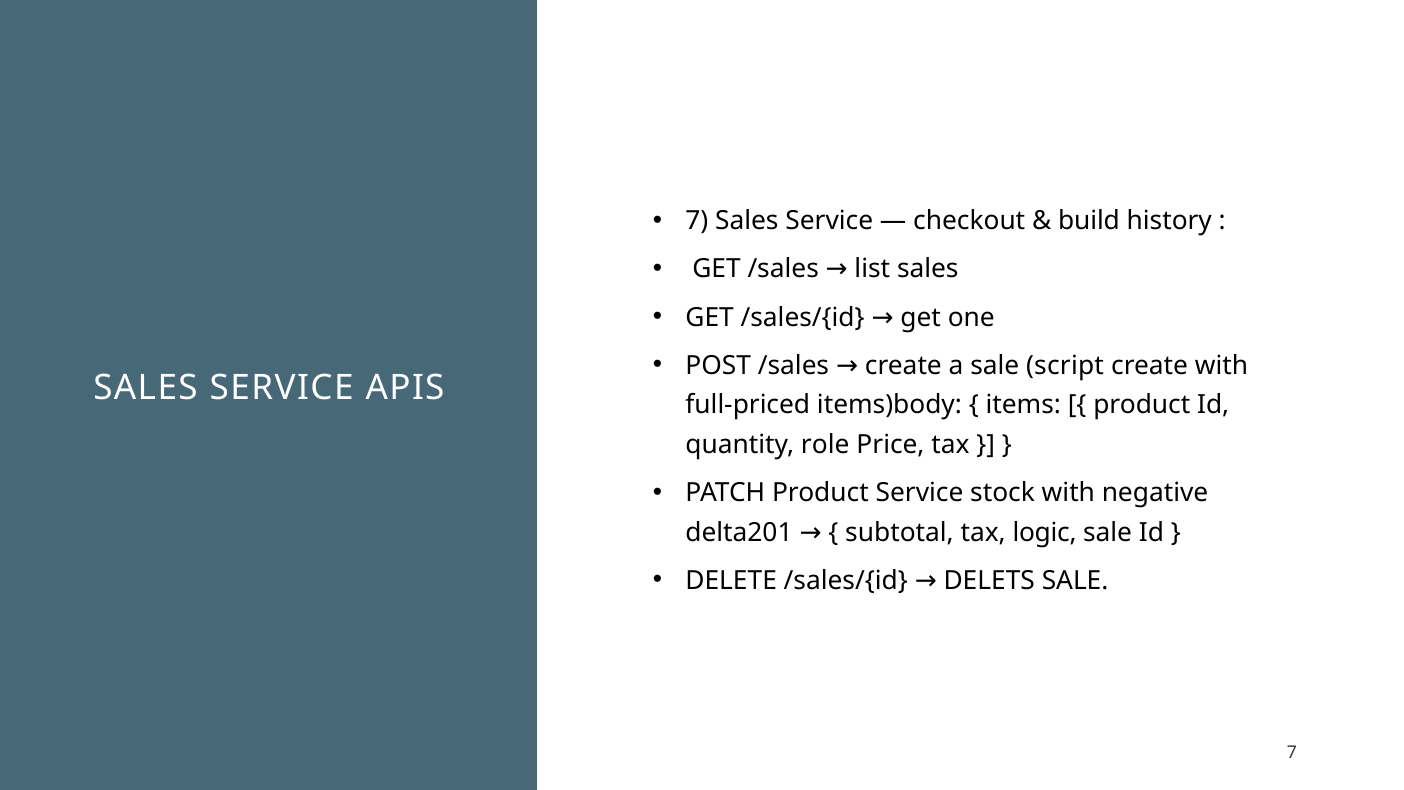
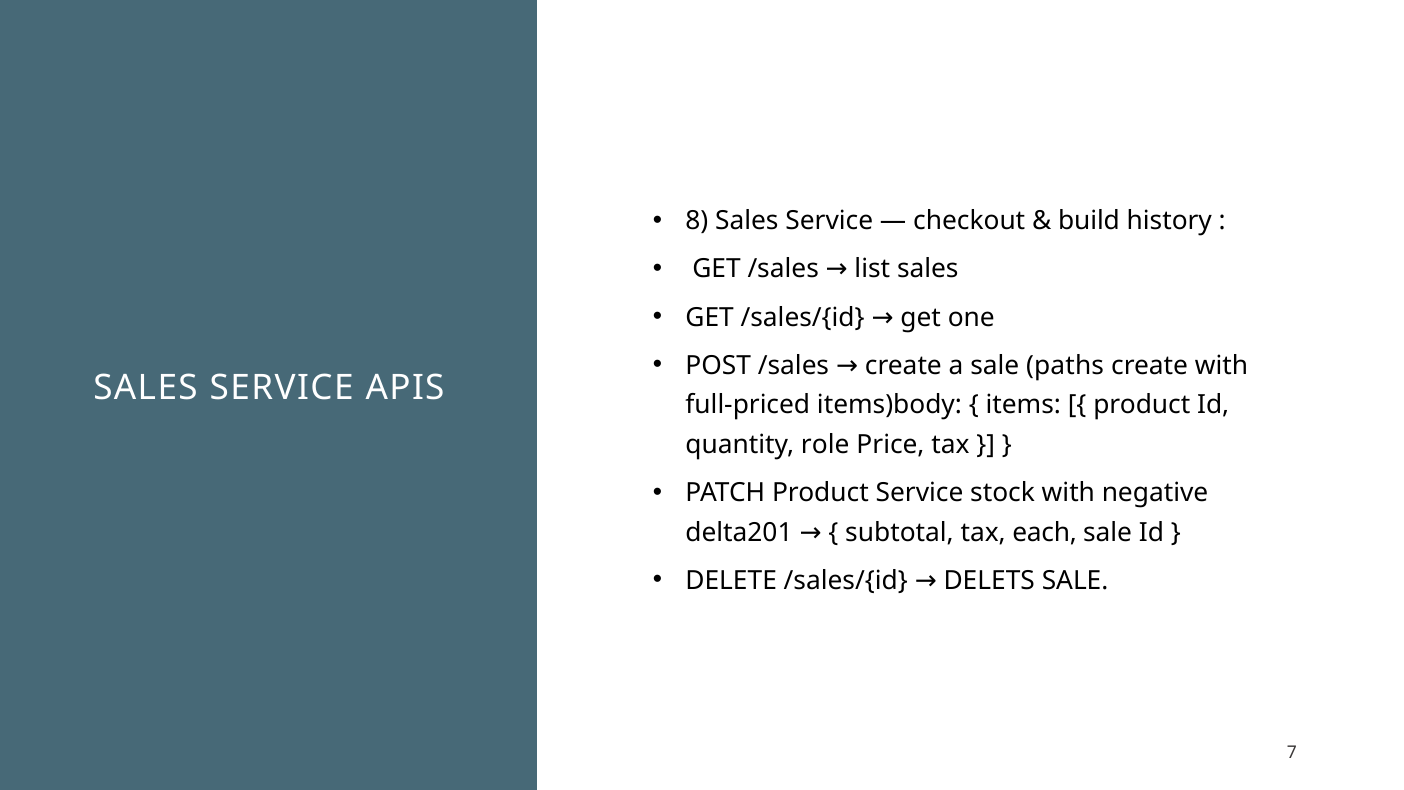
7 at (697, 221): 7 -> 8
script: script -> paths
logic: logic -> each
